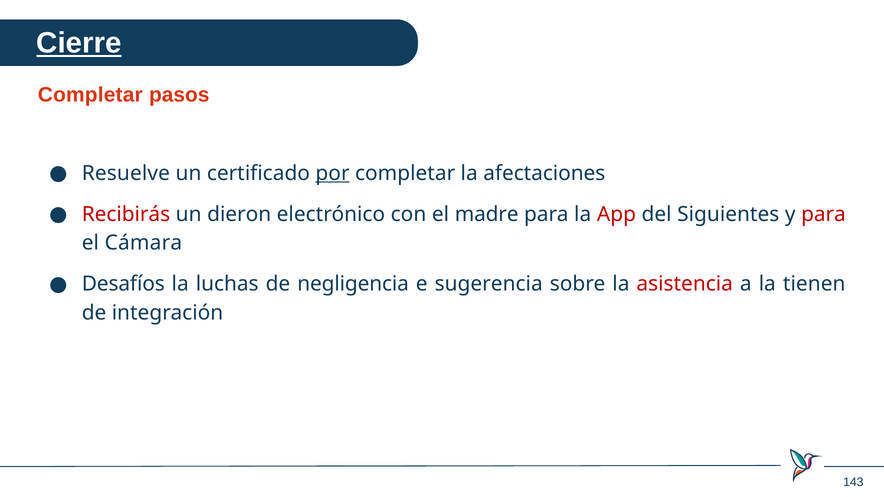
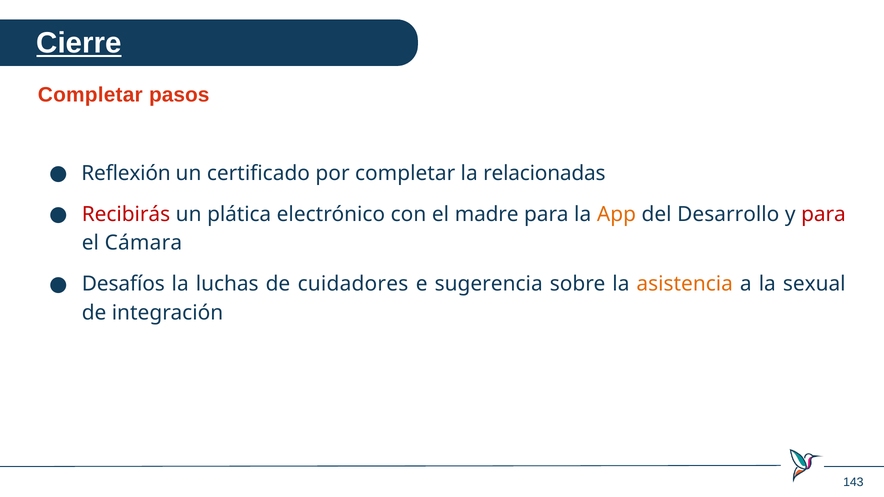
Resuelve: Resuelve -> Reflexión
por underline: present -> none
afectaciones: afectaciones -> relacionadas
dieron: dieron -> plática
App colour: red -> orange
Siguientes: Siguientes -> Desarrollo
negligencia: negligencia -> cuidadores
asistencia colour: red -> orange
tienen: tienen -> sexual
